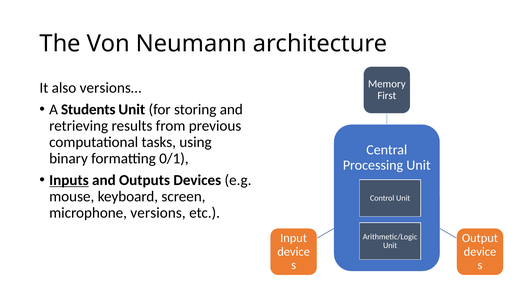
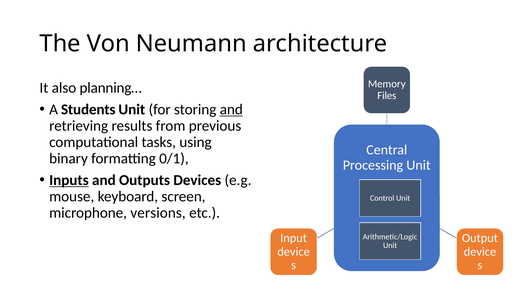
versions…: versions… -> planning…
First: First -> Files
and at (231, 109) underline: none -> present
